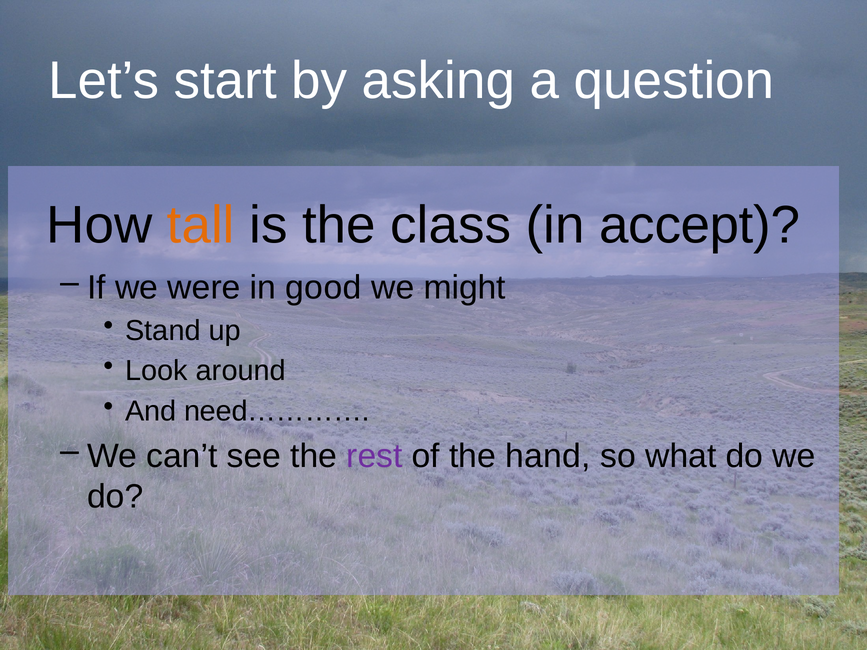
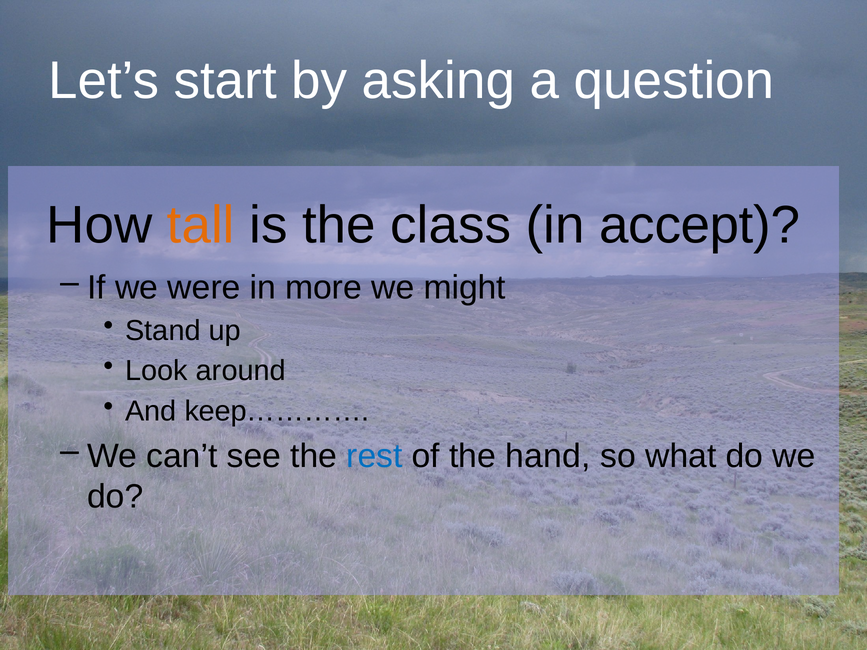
good: good -> more
need…………: need………… -> keep…………
rest colour: purple -> blue
